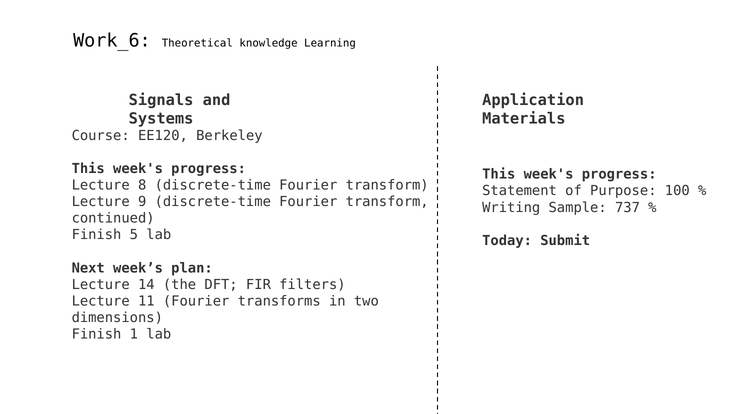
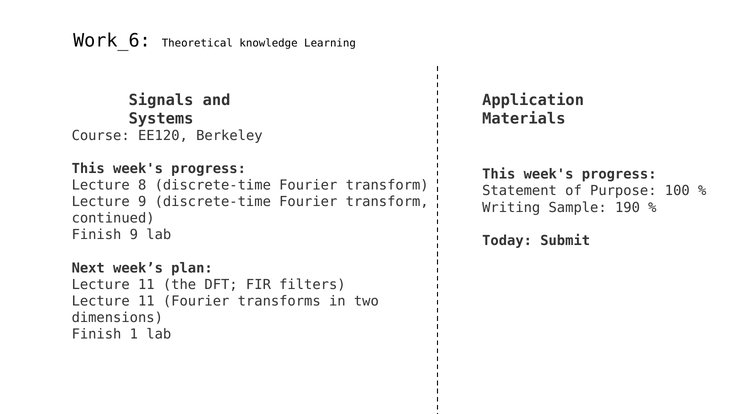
737: 737 -> 190
Finish 5: 5 -> 9
14 at (146, 285): 14 -> 11
